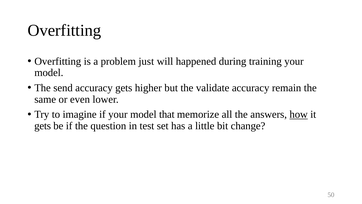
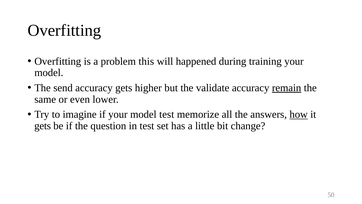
just: just -> this
remain underline: none -> present
model that: that -> test
